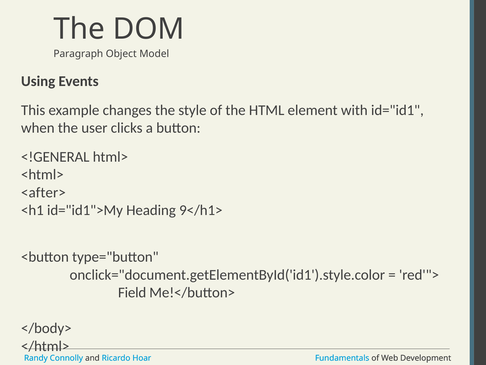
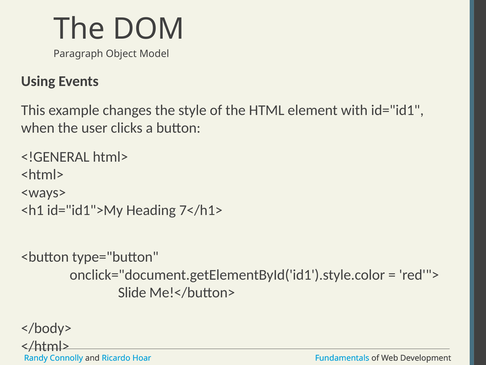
<after>: <after> -> <ways>
9</h1>: 9</h1> -> 7</h1>
Field: Field -> Slide
